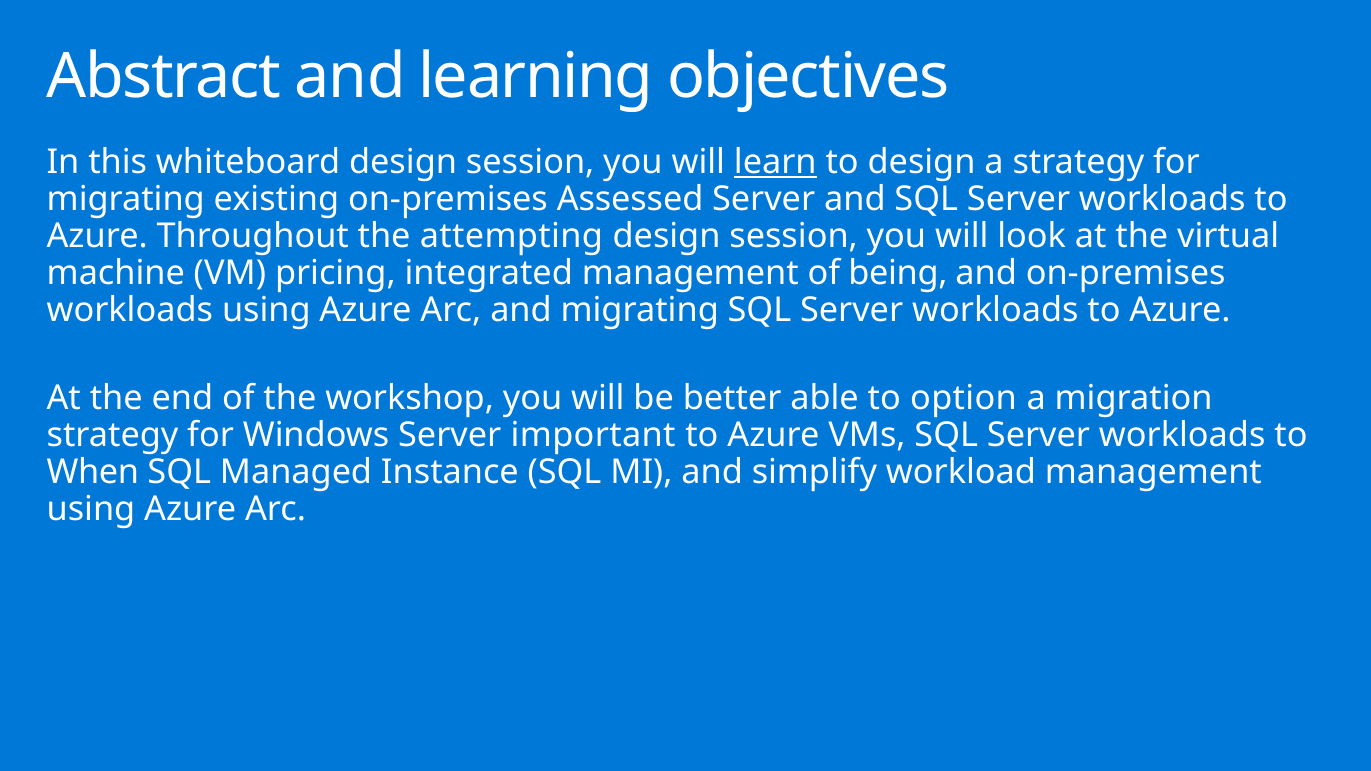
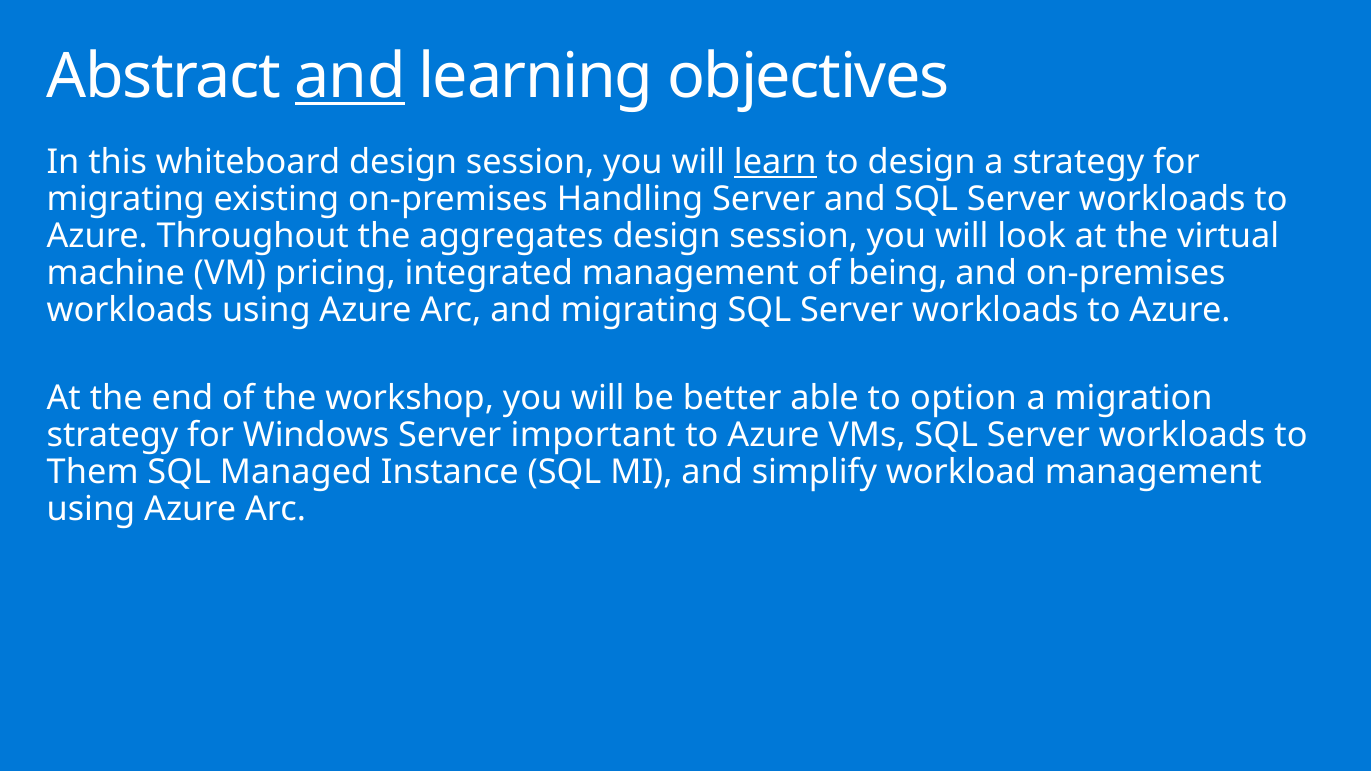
and at (350, 76) underline: none -> present
Assessed: Assessed -> Handling
attempting: attempting -> aggregates
When: When -> Them
